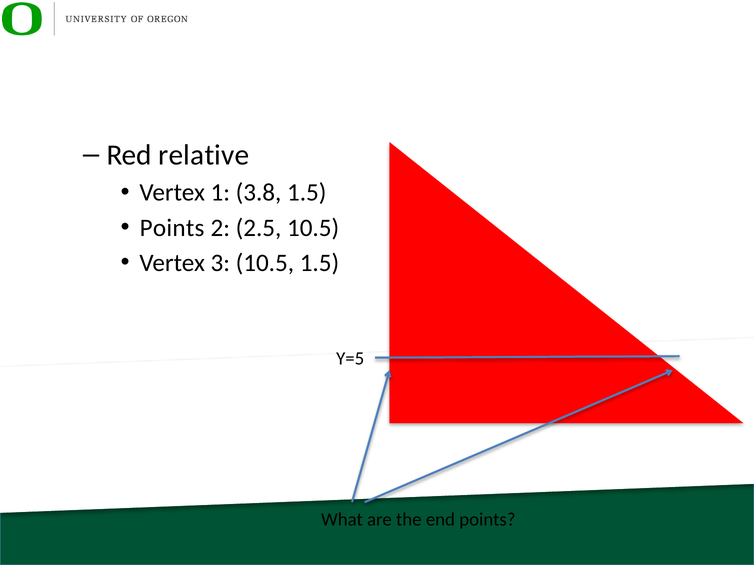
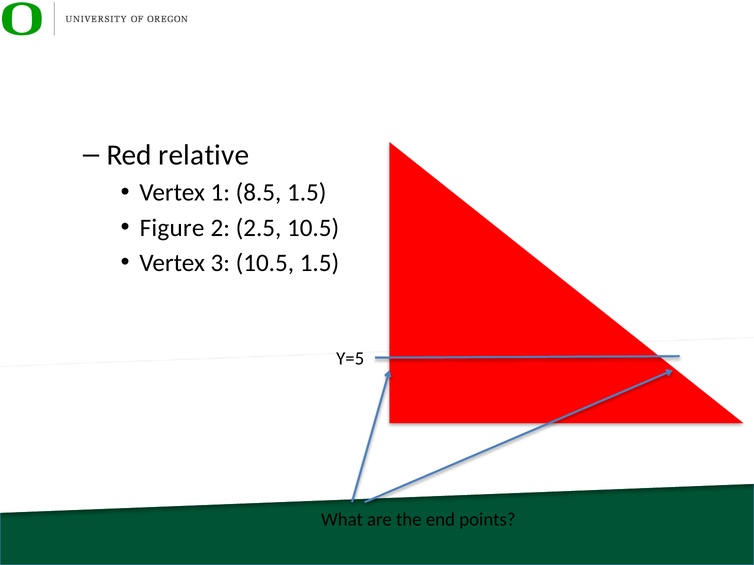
3.8: 3.8 -> 8.5
Points at (172, 228): Points -> Figure
